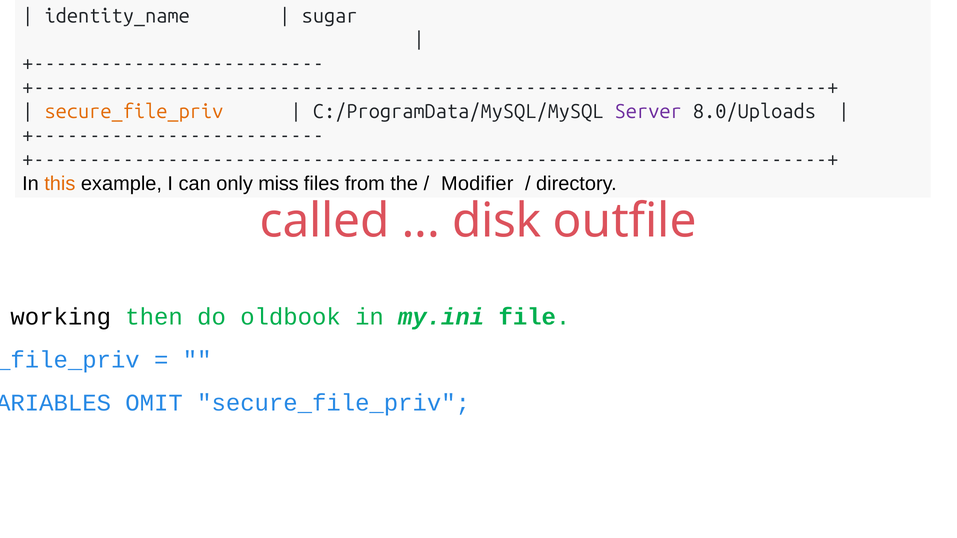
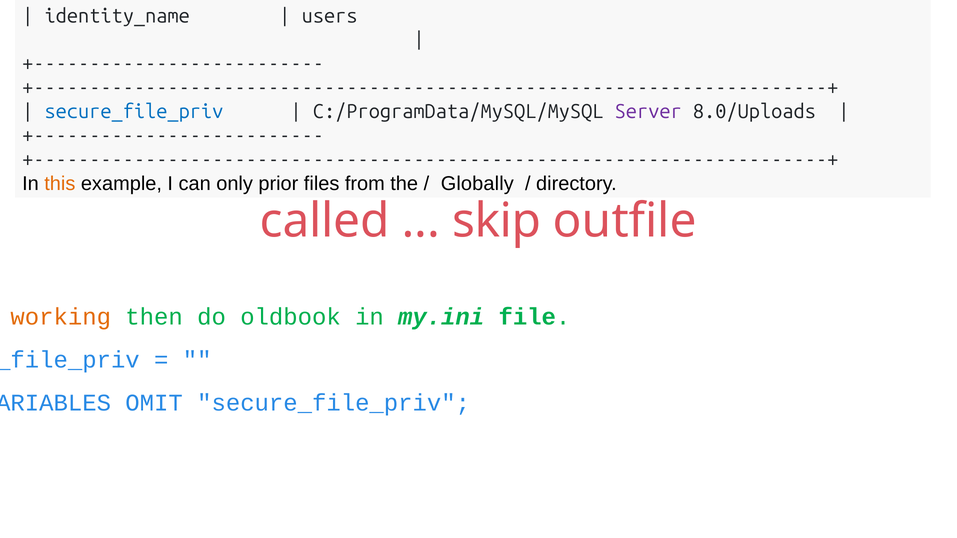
sugar: sugar -> users
secure_file_priv at (134, 112) colour: orange -> blue
miss: miss -> prior
Modifier: Modifier -> Globally
disk: disk -> skip
working colour: black -> orange
